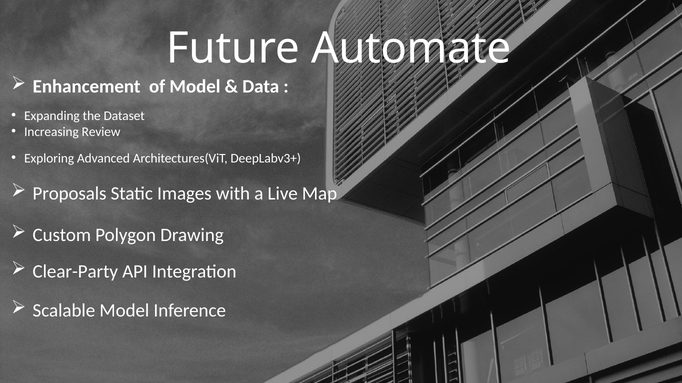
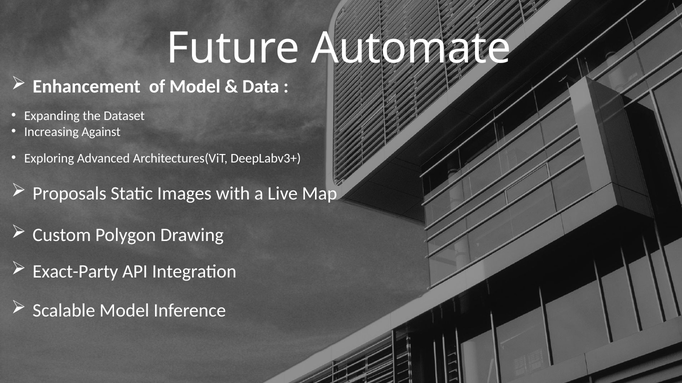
Review: Review -> Against
Clear-Party: Clear-Party -> Exact-Party
